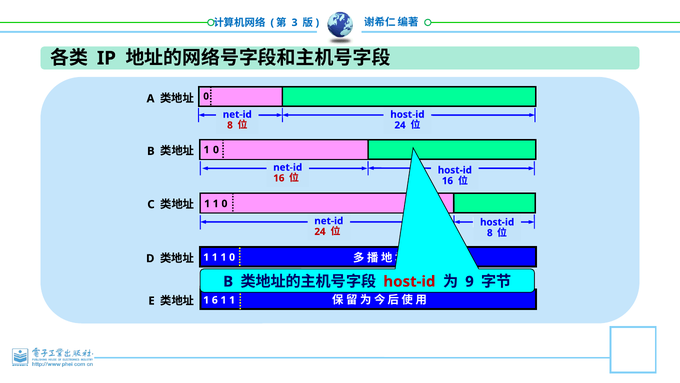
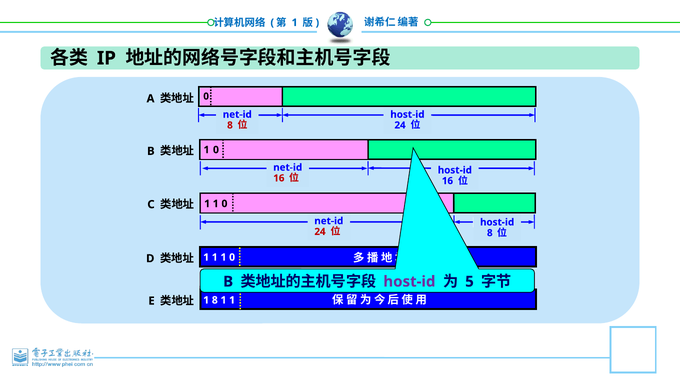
3 at (295, 23): 3 -> 1
host-id at (409, 281) colour: red -> purple
9: 9 -> 5
1 6: 6 -> 8
